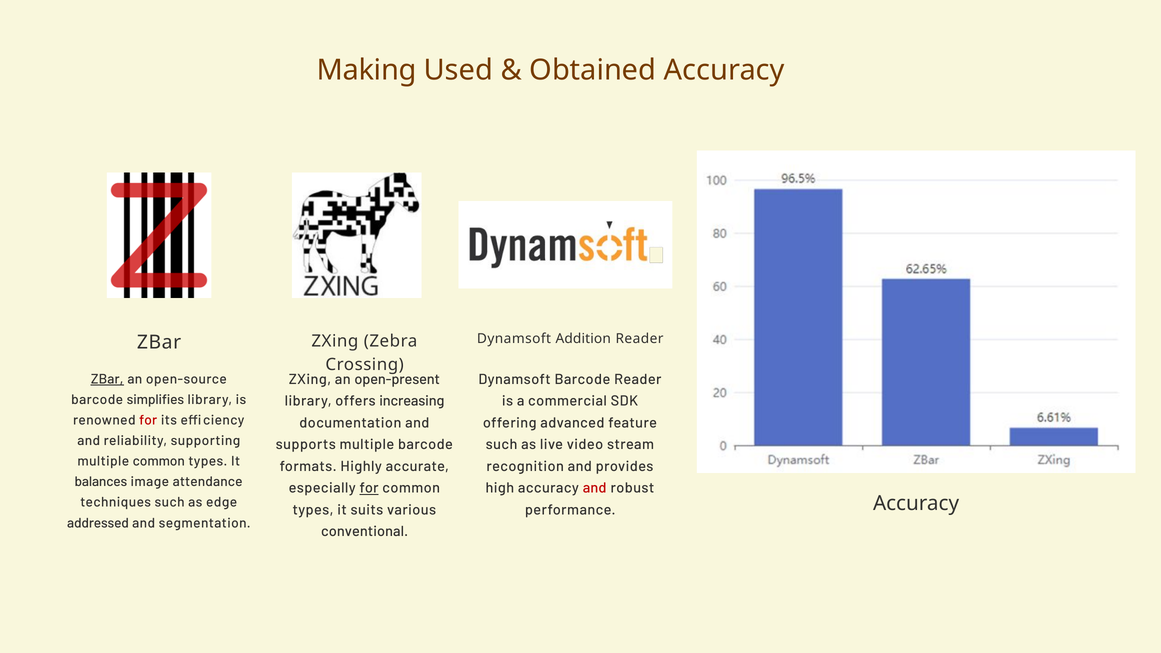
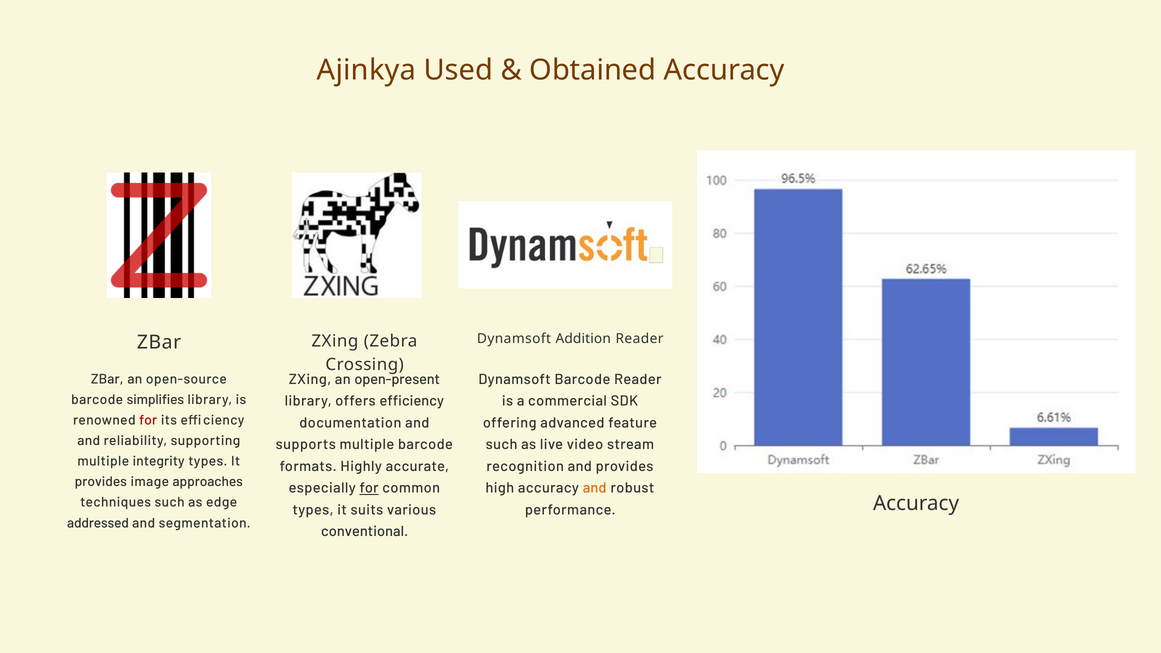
Making: Making -> Ajinkya
ZBar at (107, 379) underline: present -> none
offers increasing: increasing -> efficiency
multiple common: common -> integrity
balances at (101, 482): balances -> provides
attendance: attendance -> approaches
and at (595, 488) colour: red -> orange
